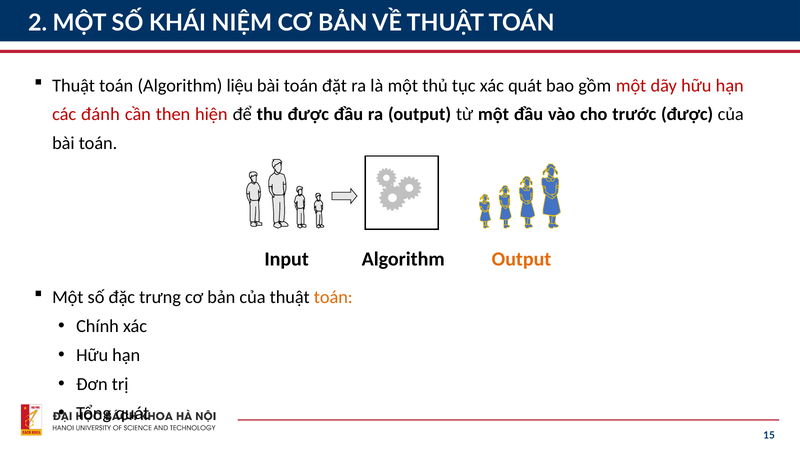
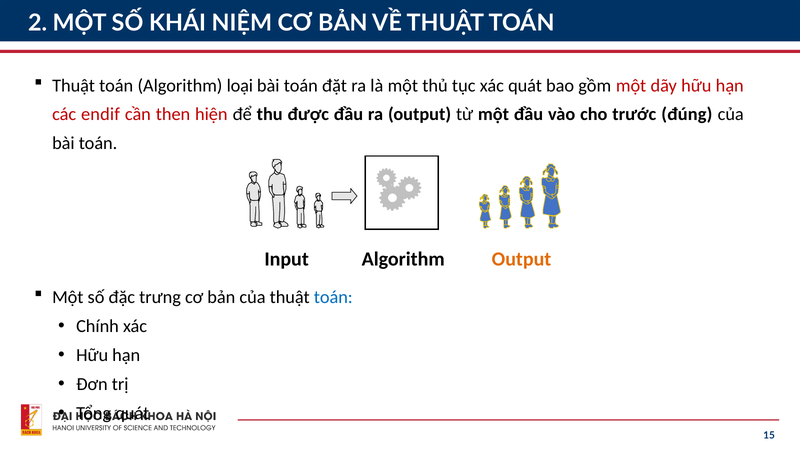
liệu: liệu -> loại
đánh: đánh -> endif
trước được: được -> đúng
toán at (333, 297) colour: orange -> blue
